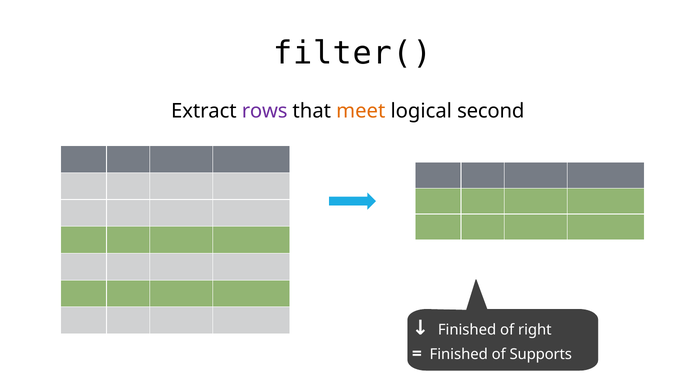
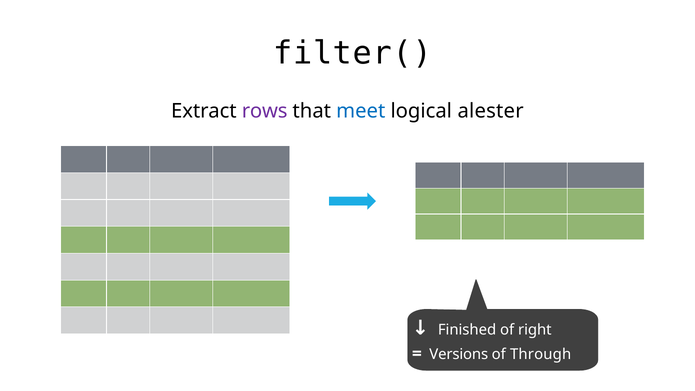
meet colour: orange -> blue
second: second -> alester
Finished at (459, 354): Finished -> Versions
Supports: Supports -> Through
